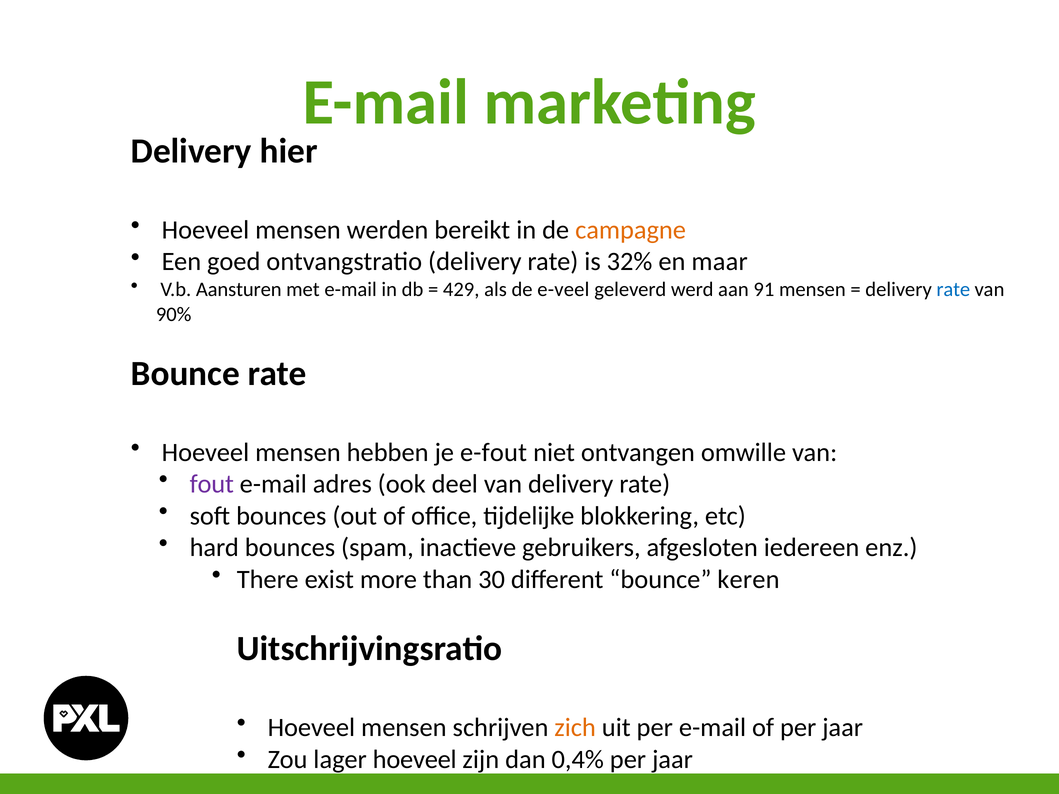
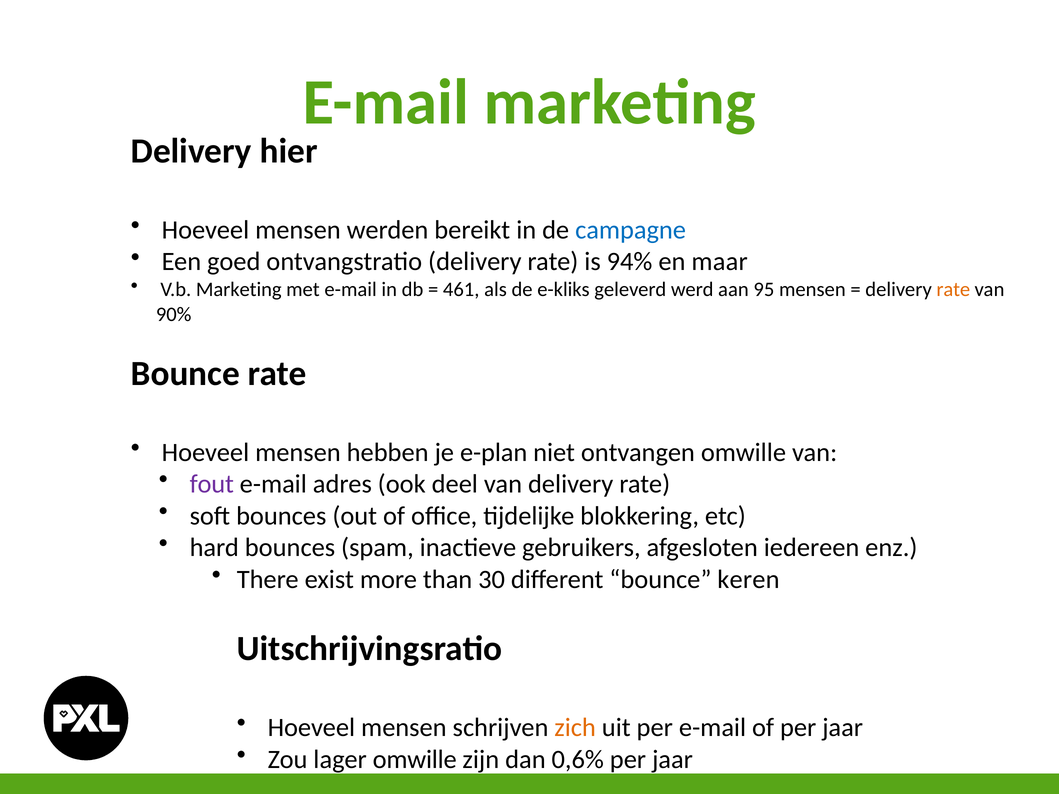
campagne colour: orange -> blue
32%: 32% -> 94%
V.b Aansturen: Aansturen -> Marketing
429: 429 -> 461
e-veel: e-veel -> e-kliks
91: 91 -> 95
rate at (953, 290) colour: blue -> orange
e-fout: e-fout -> e-plan
lager hoeveel: hoeveel -> omwille
0,4%: 0,4% -> 0,6%
